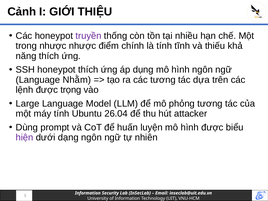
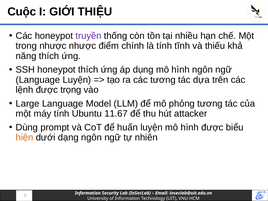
Cảnh: Cảnh -> Cuộc
Language Nhằm: Nhằm -> Luyện
26.04: 26.04 -> 11.67
hiện colour: purple -> orange
